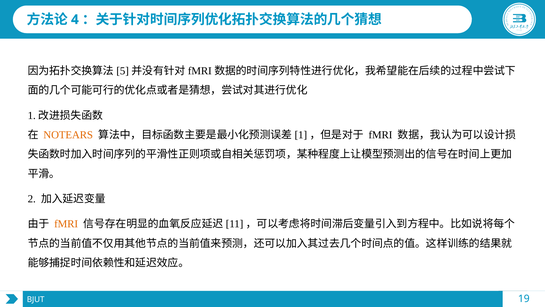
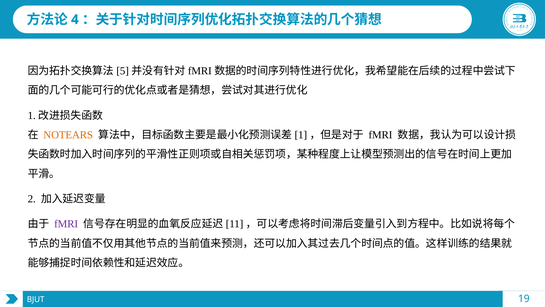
fMRI at (66, 224) colour: orange -> purple
